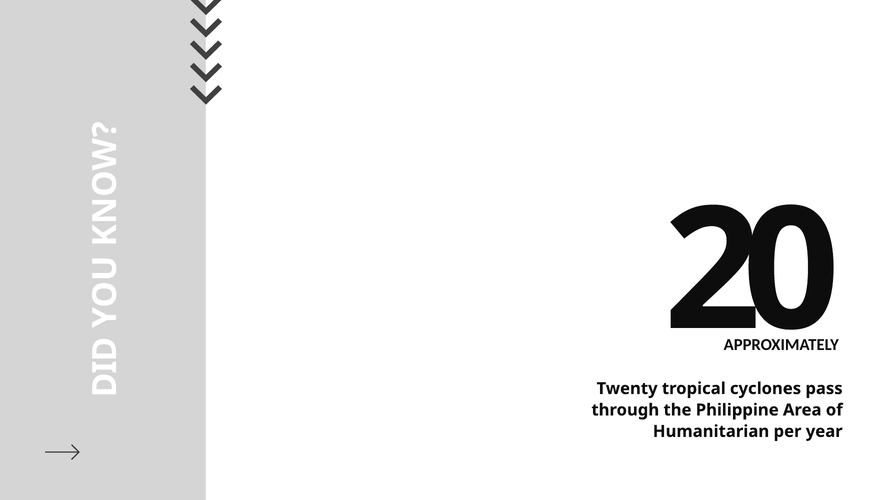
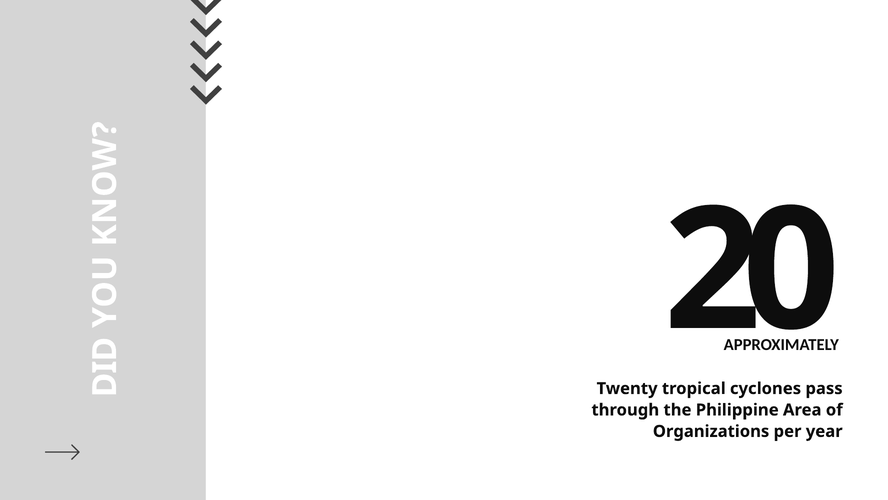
Humanitarian: Humanitarian -> Organizations
